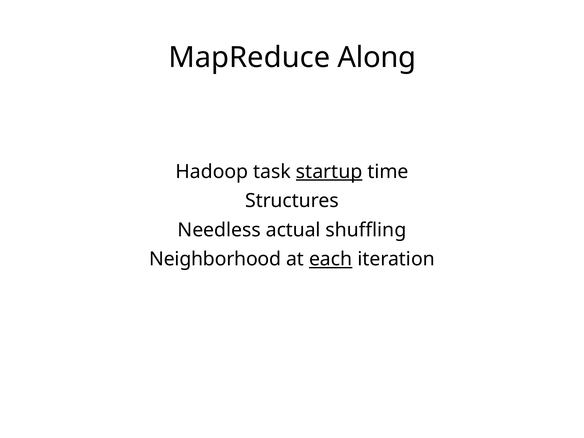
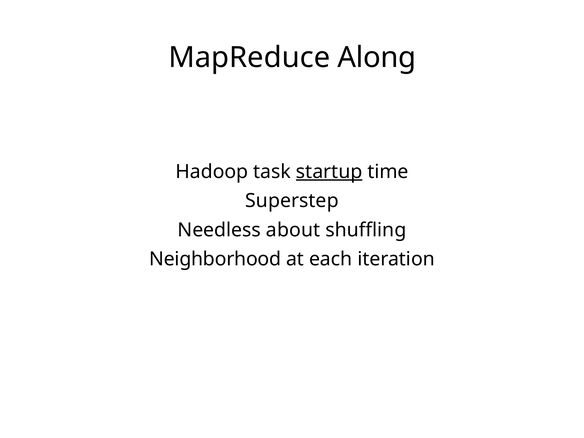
Structures: Structures -> Superstep
actual: actual -> about
each underline: present -> none
